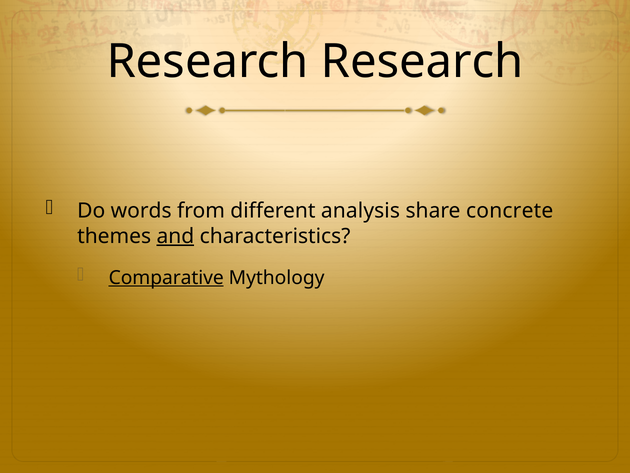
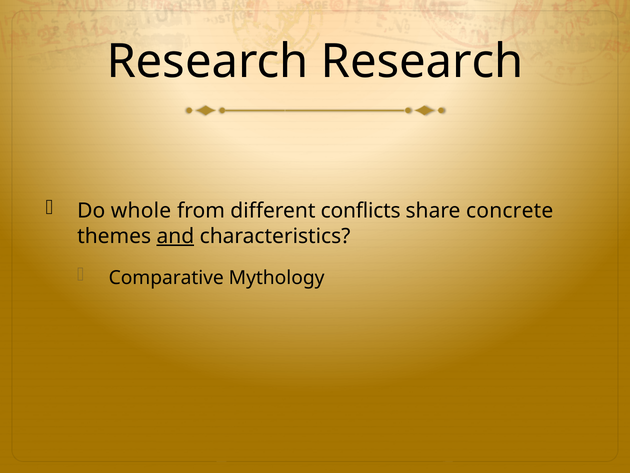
words: words -> whole
analysis: analysis -> conflicts
Comparative underline: present -> none
